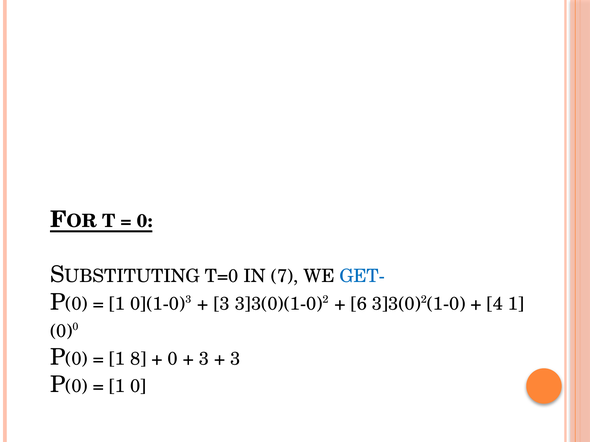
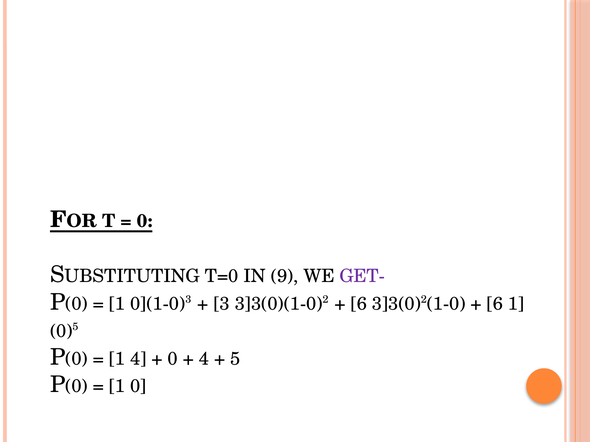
7: 7 -> 9
GET- colour: blue -> purple
4 at (495, 304): 4 -> 6
0 0: 0 -> 5
1 8: 8 -> 4
3 at (204, 359): 3 -> 4
3 at (235, 359): 3 -> 5
